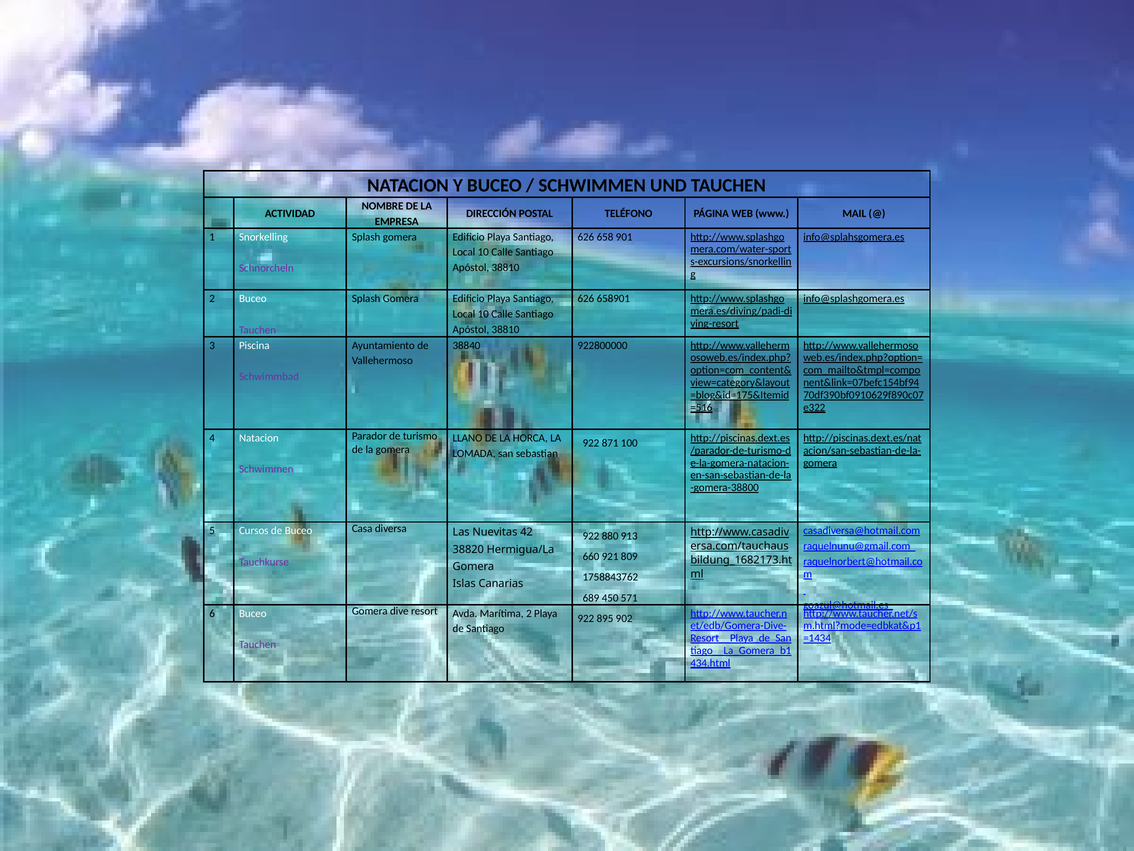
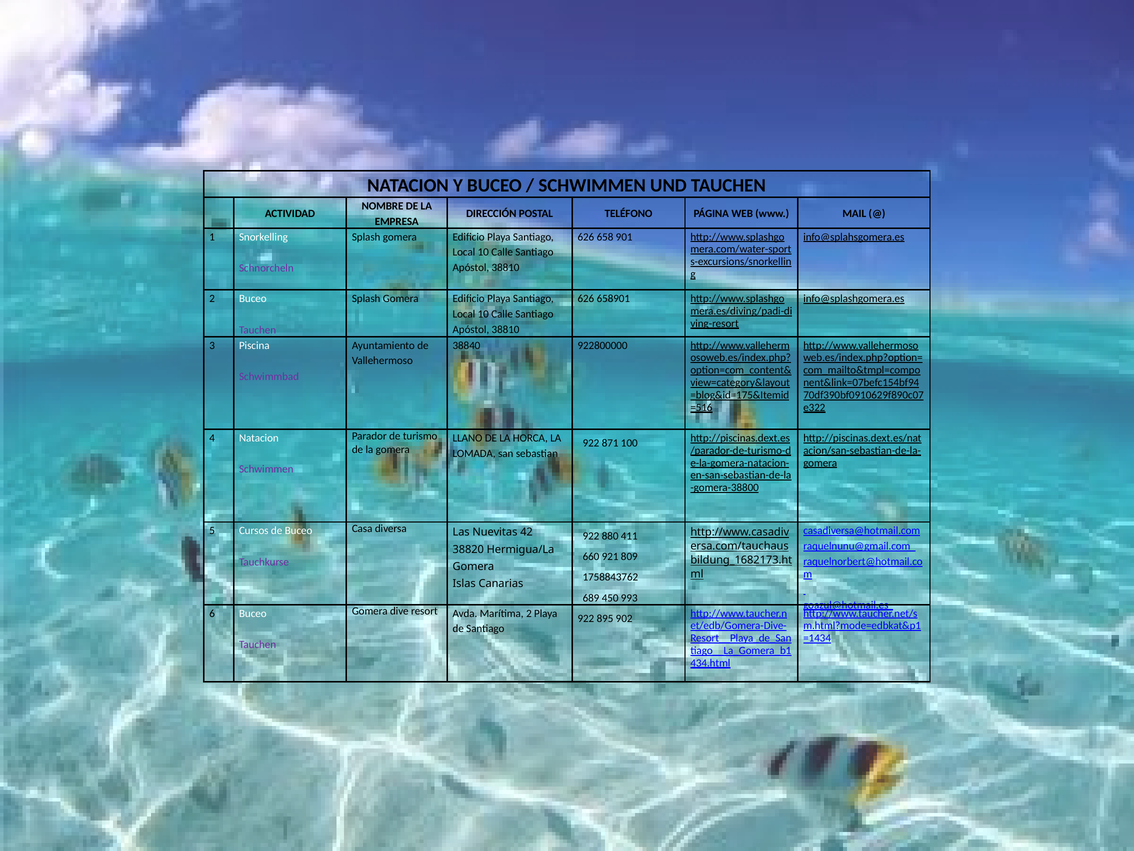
913: 913 -> 411
571: 571 -> 993
